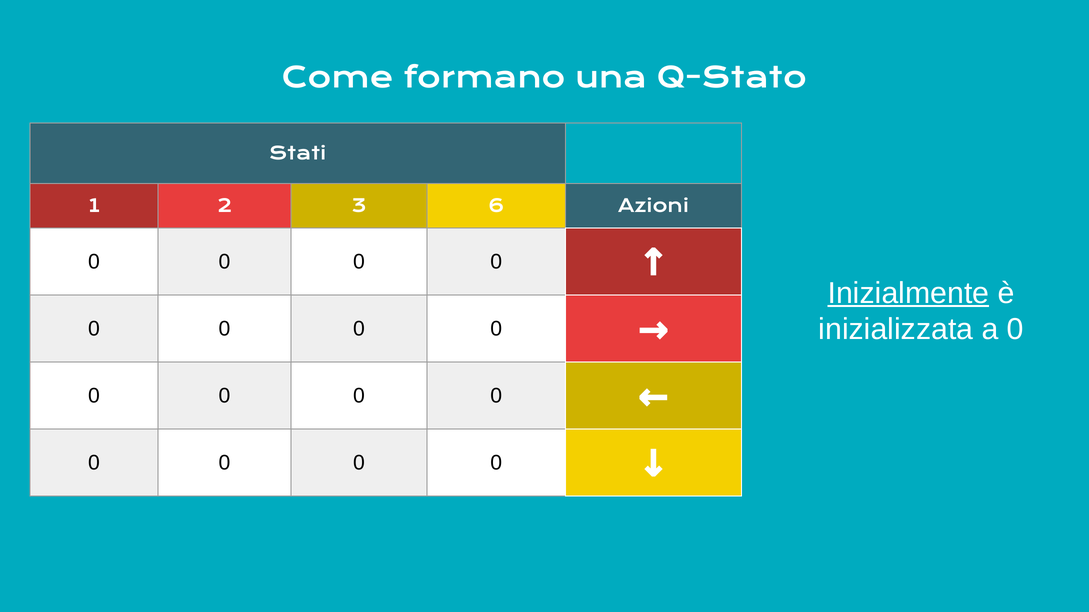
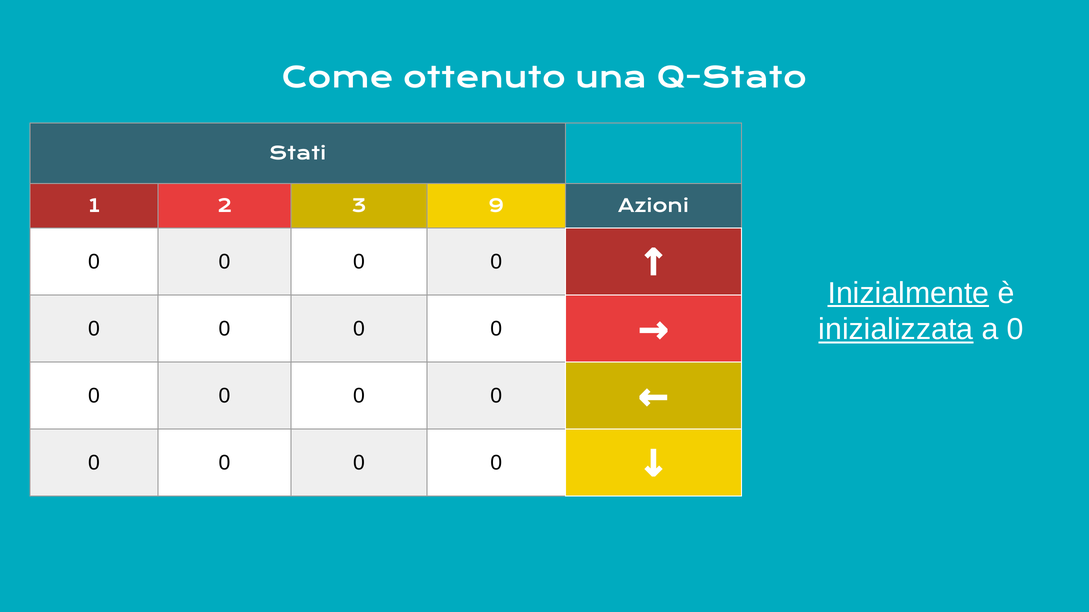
formano: formano -> ottenuto
6: 6 -> 9
inizializzata underline: none -> present
